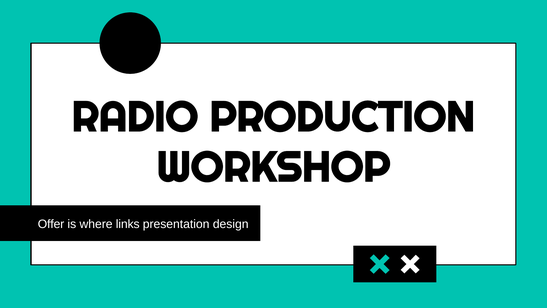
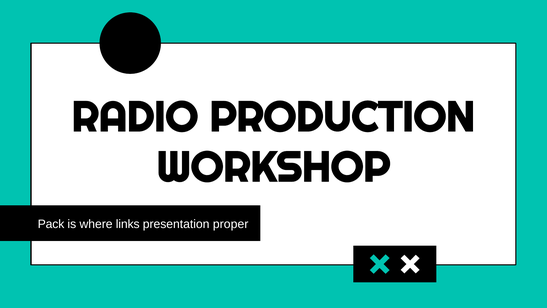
Offer: Offer -> Pack
design: design -> proper
